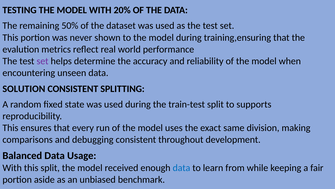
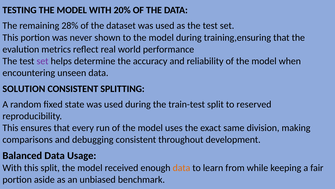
50%: 50% -> 28%
supports: supports -> reserved
data at (181, 167) colour: blue -> orange
